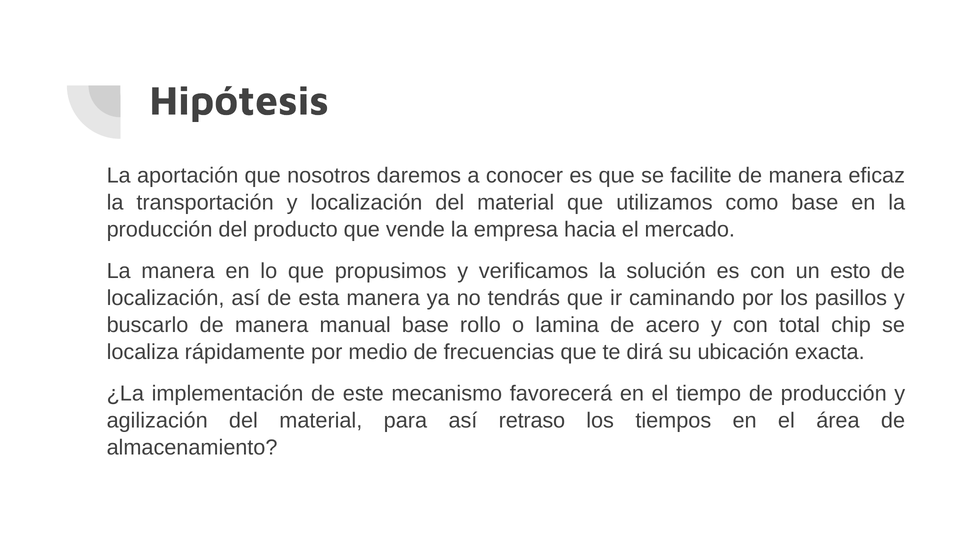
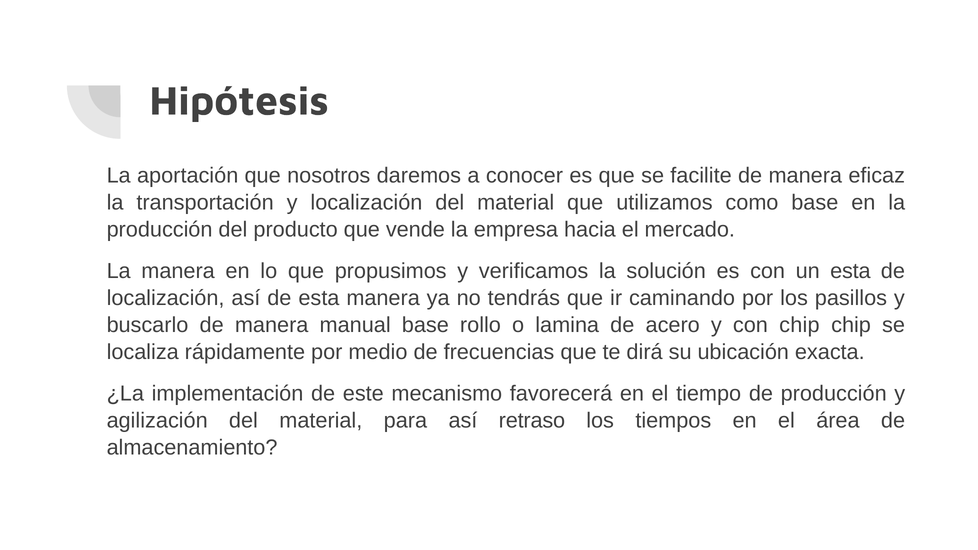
un esto: esto -> esta
con total: total -> chip
